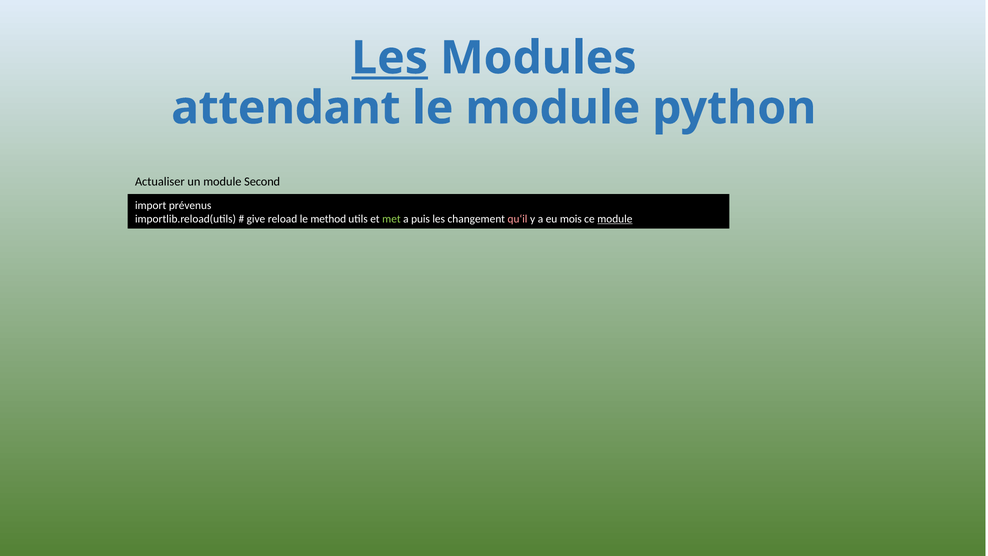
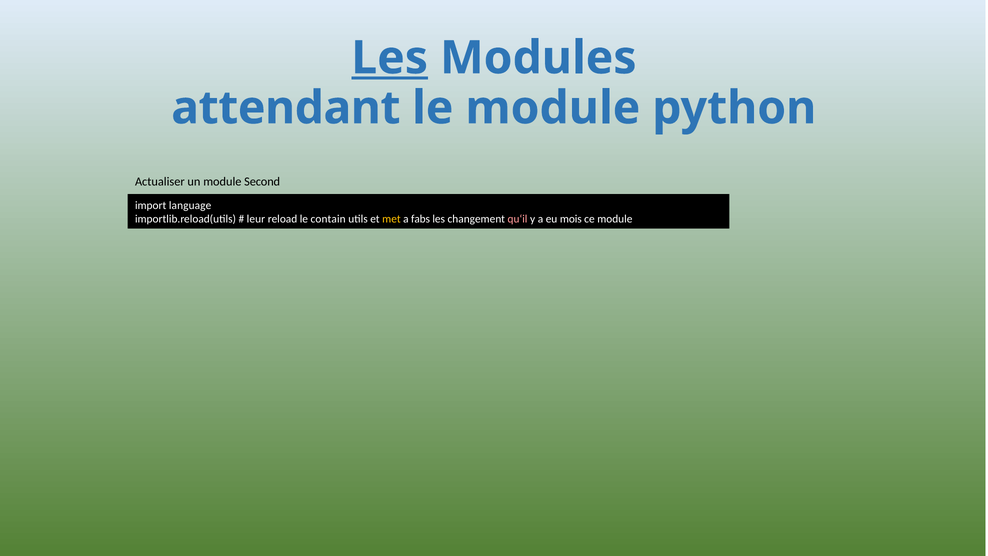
prévenus: prévenus -> language
give: give -> leur
method: method -> contain
met colour: light green -> yellow
puis: puis -> fabs
module at (615, 219) underline: present -> none
